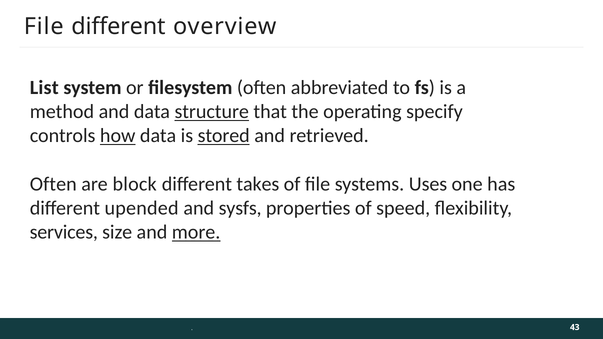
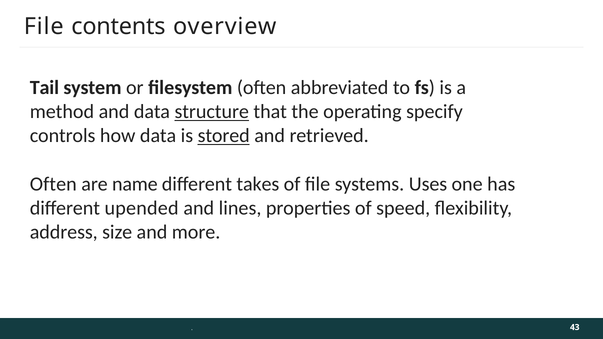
File different: different -> contents
List: List -> Tail
how underline: present -> none
block: block -> name
sysfs: sysfs -> lines
services: services -> address
more underline: present -> none
